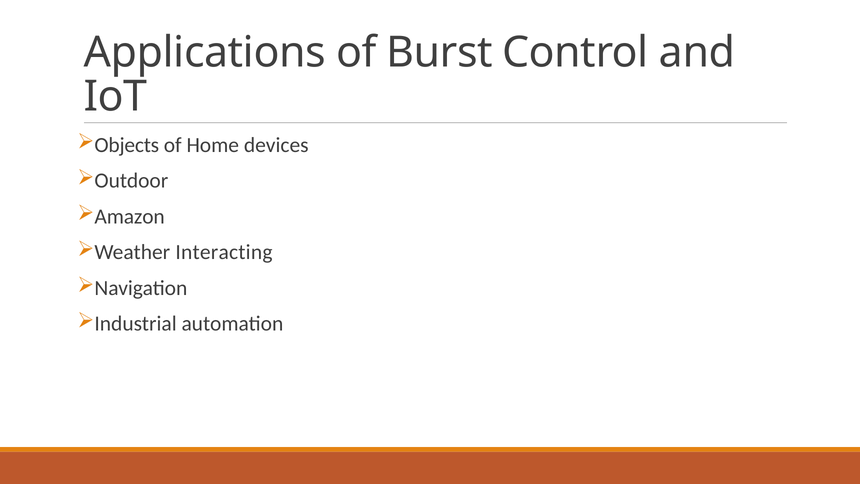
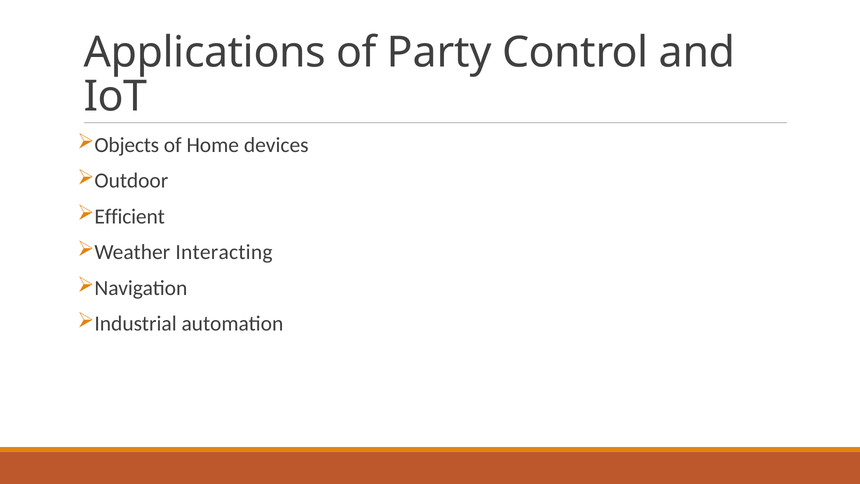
Burst: Burst -> Party
Amazon: Amazon -> Efficient
